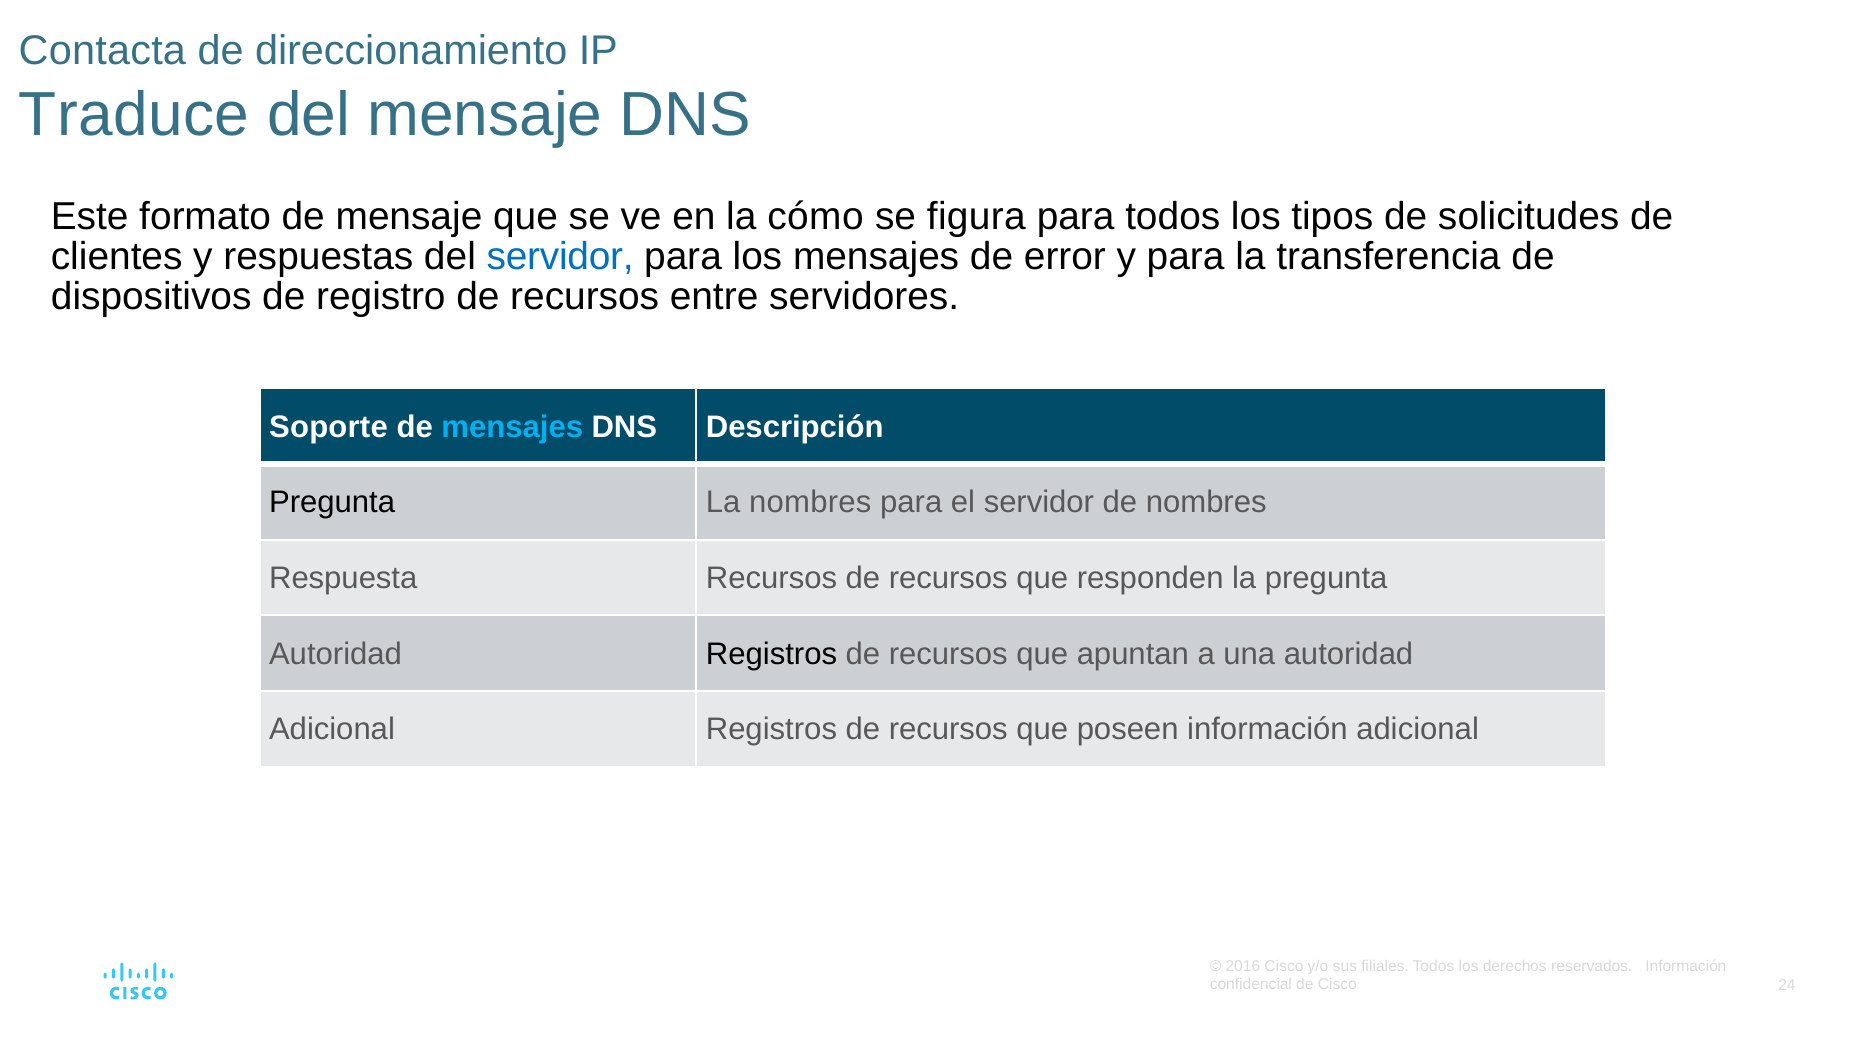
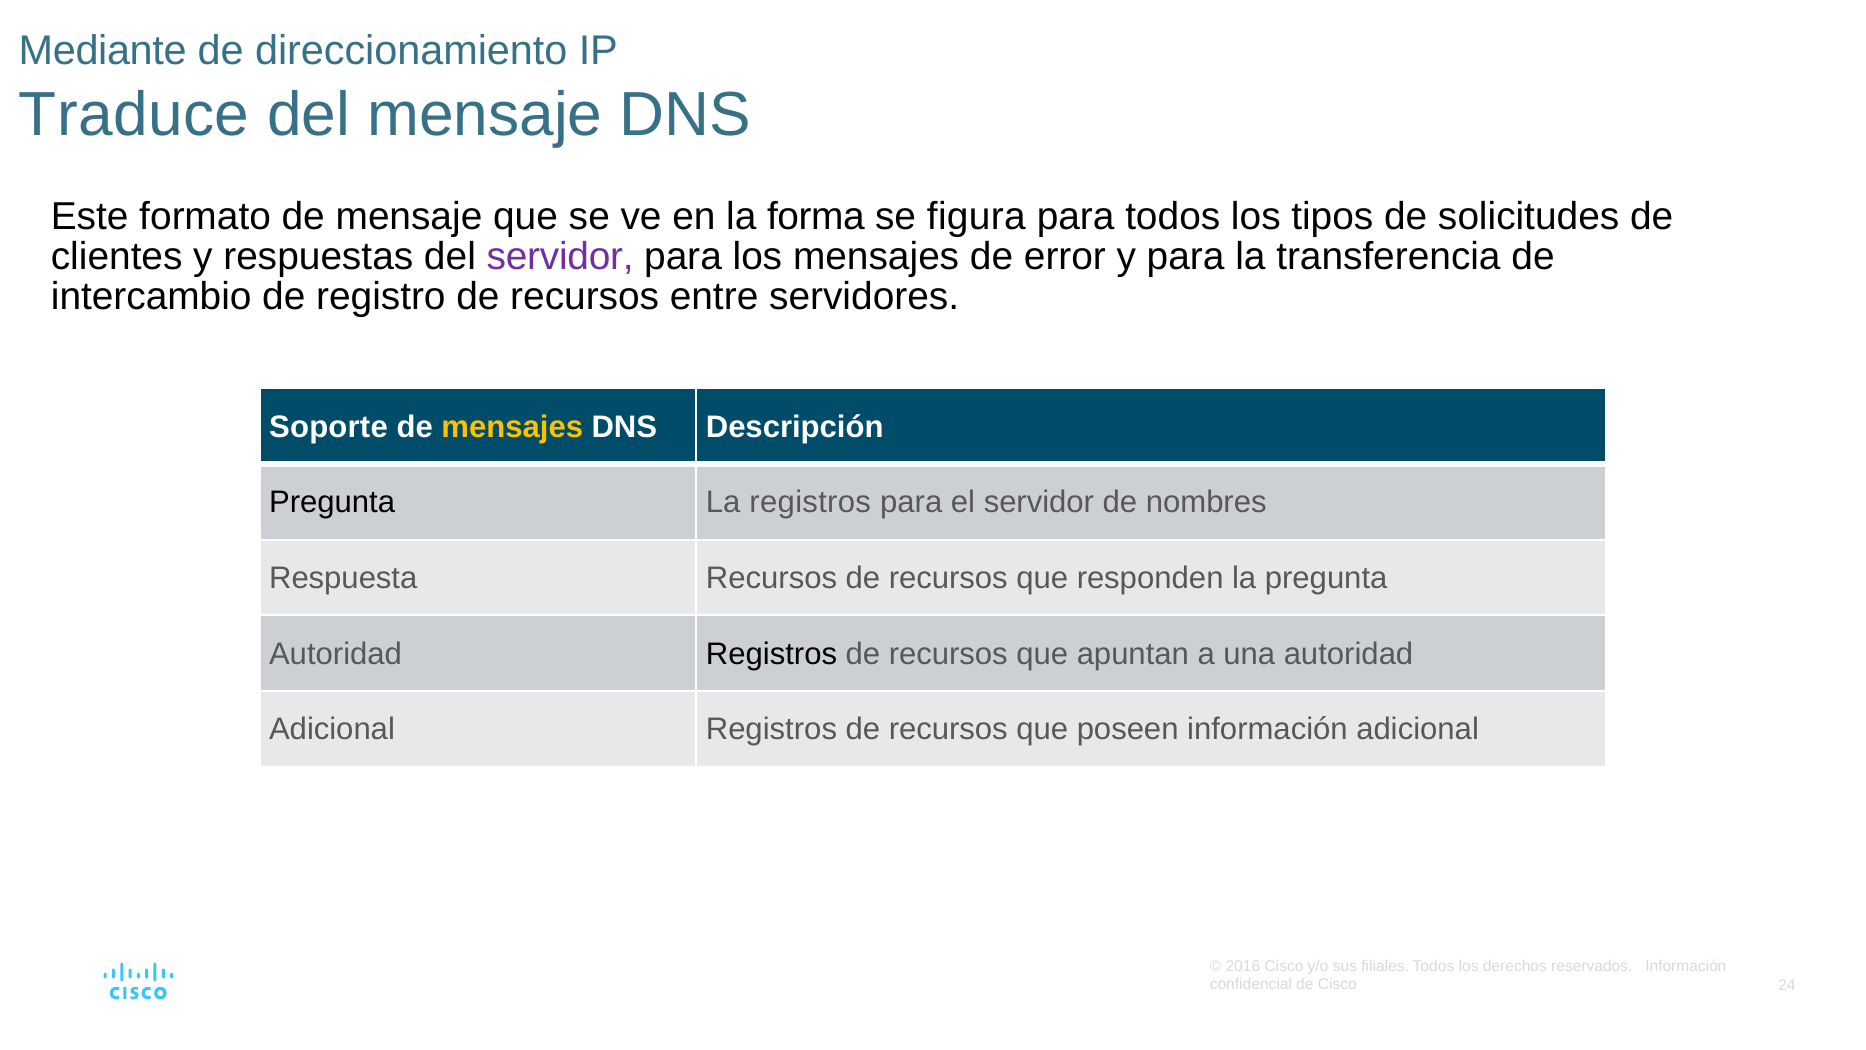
Contacta: Contacta -> Mediante
cómo: cómo -> forma
servidor at (560, 257) colour: blue -> purple
dispositivos: dispositivos -> intercambio
mensajes at (512, 427) colour: light blue -> yellow
La nombres: nombres -> registros
